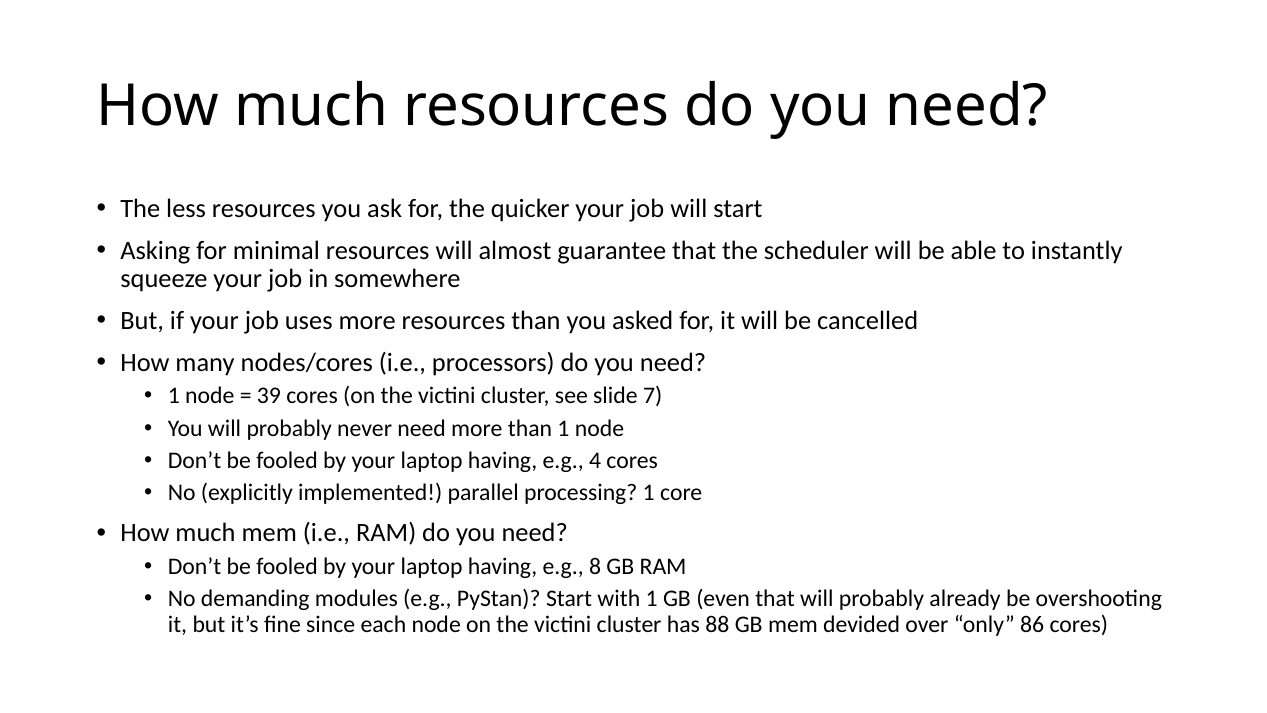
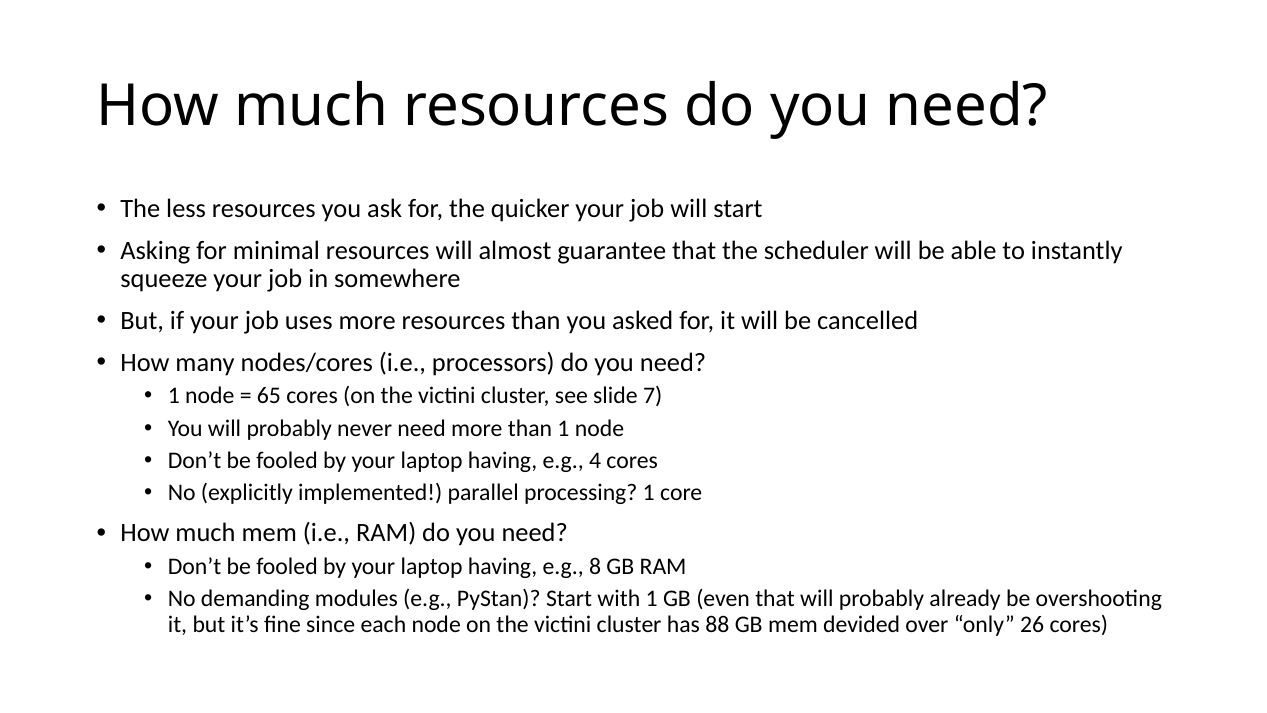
39: 39 -> 65
86: 86 -> 26
